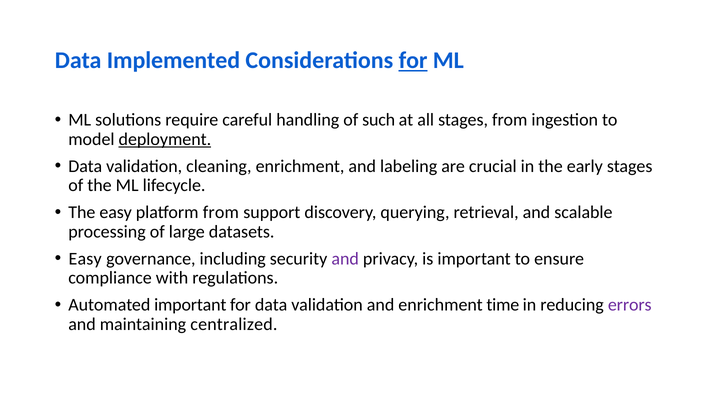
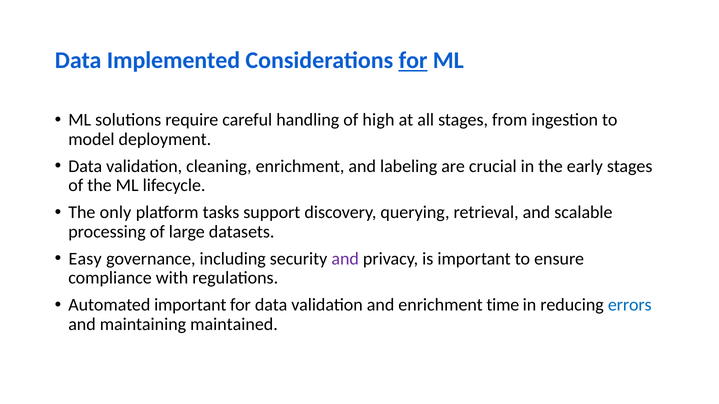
such: such -> high
deployment underline: present -> none
The easy: easy -> only
platform from: from -> tasks
errors colour: purple -> blue
centralized: centralized -> maintained
